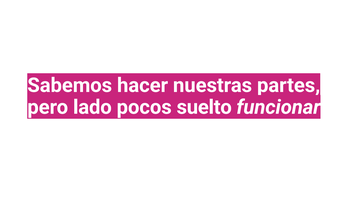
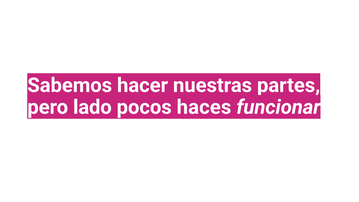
suelto: suelto -> haces
